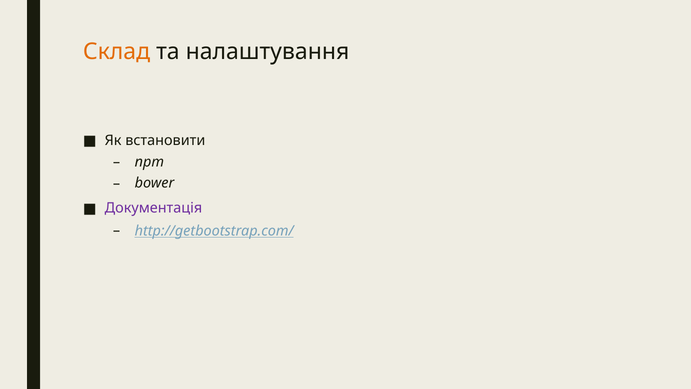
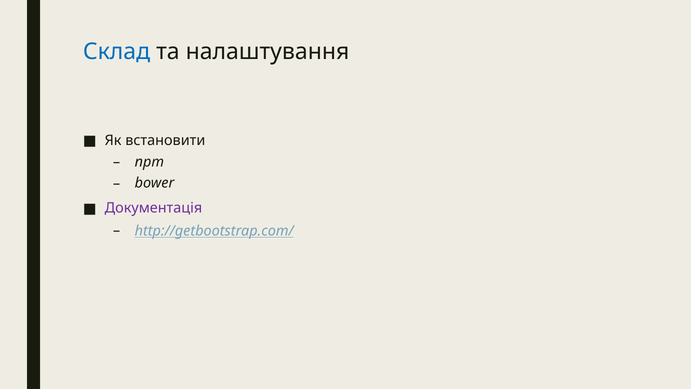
Склад colour: orange -> blue
